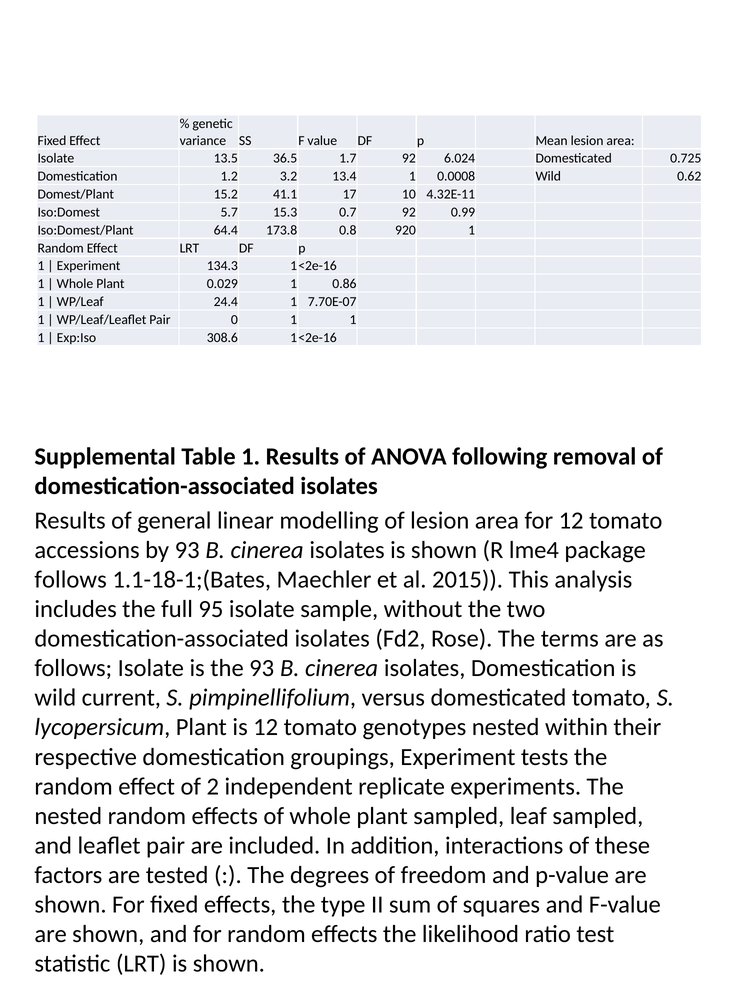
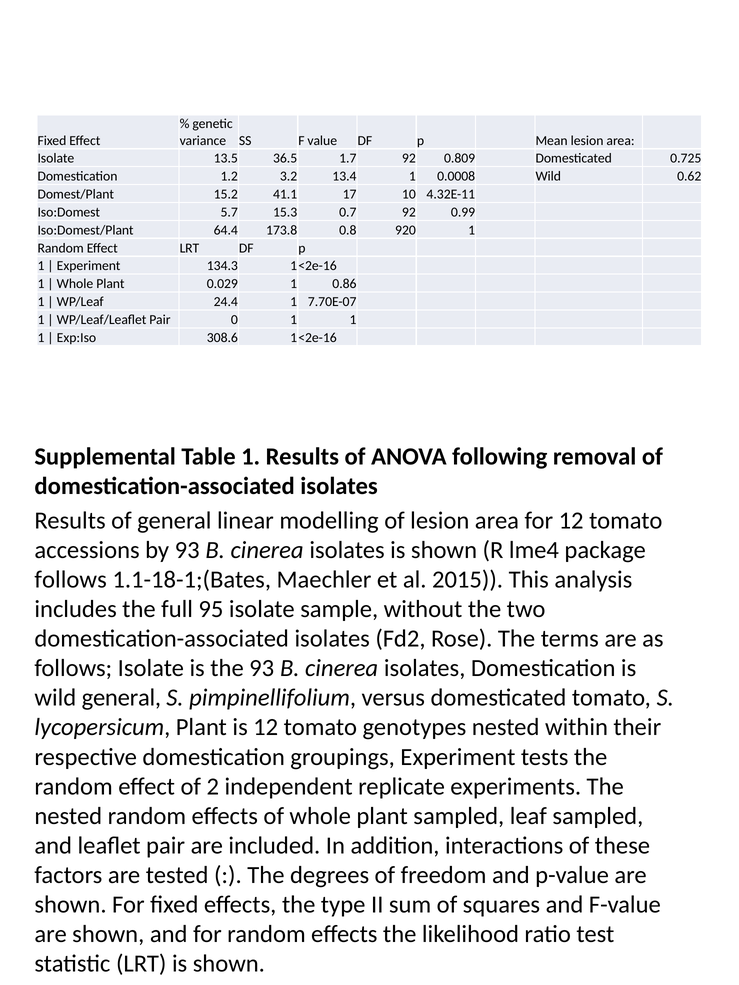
6.024: 6.024 -> 0.809
wild current: current -> general
